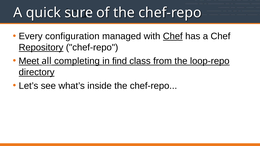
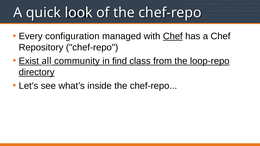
sure: sure -> look
Repository underline: present -> none
Meet: Meet -> Exist
completing: completing -> community
